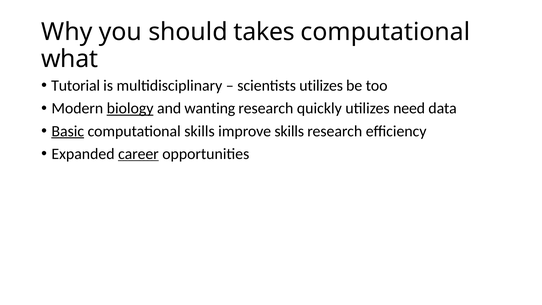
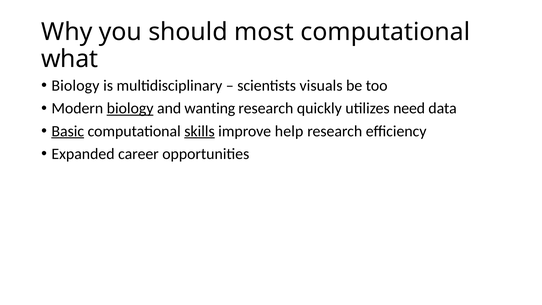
takes: takes -> most
Tutorial at (76, 86): Tutorial -> Biology
scientists utilizes: utilizes -> visuals
skills at (200, 131) underline: none -> present
improve skills: skills -> help
career underline: present -> none
